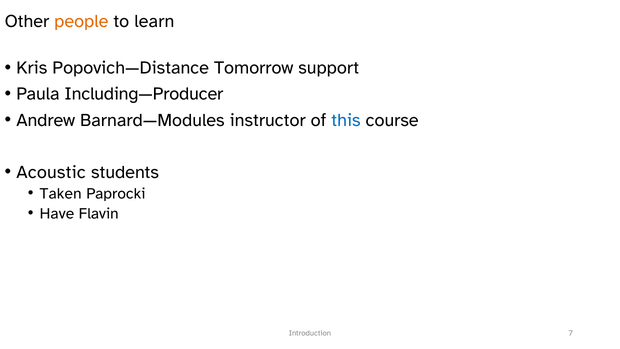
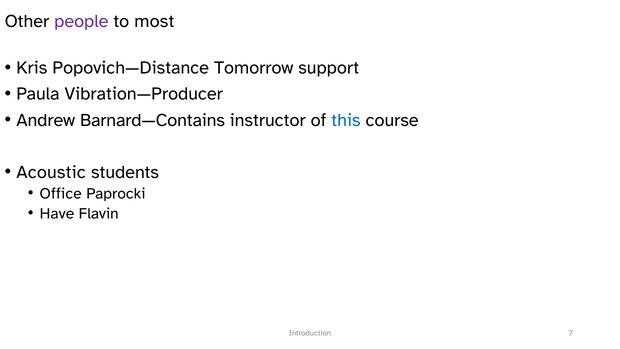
people colour: orange -> purple
learn: learn -> most
Including—Producer: Including—Producer -> Vibration—Producer
Barnard—Modules: Barnard—Modules -> Barnard—Contains
Taken: Taken -> Office
